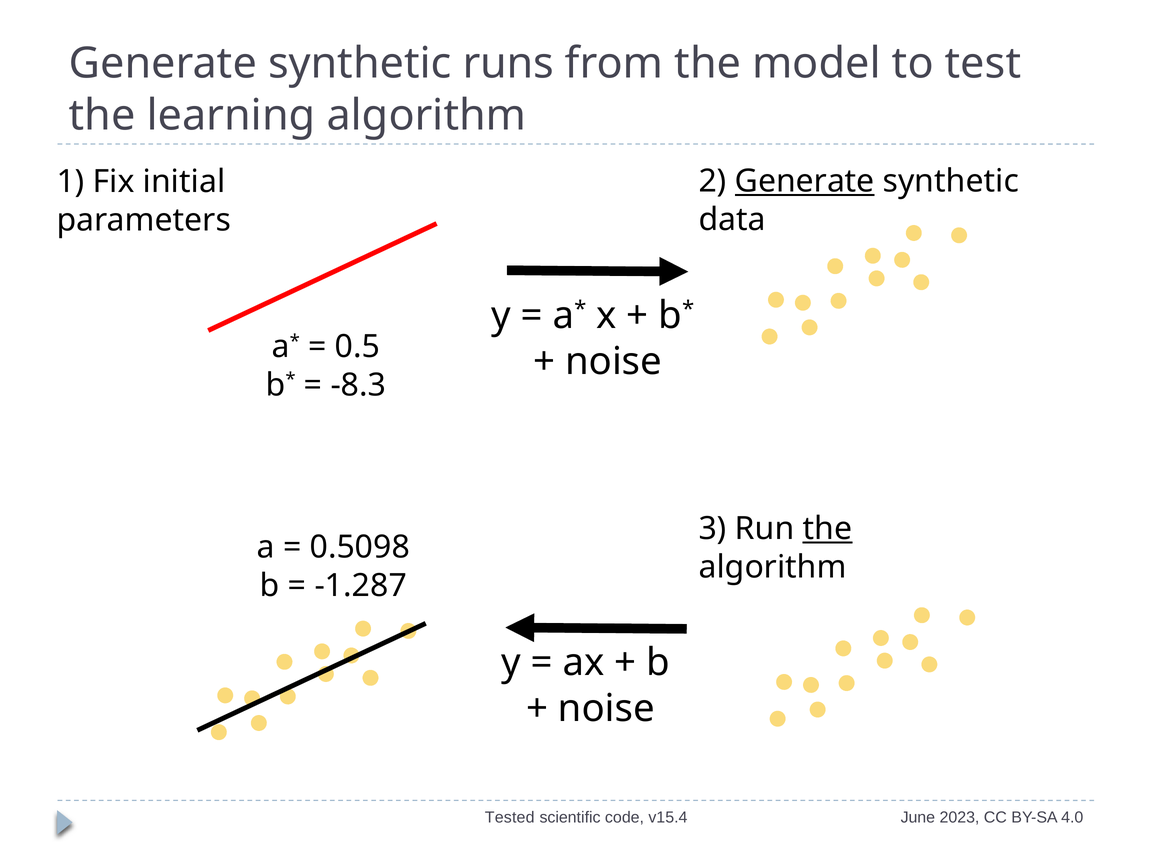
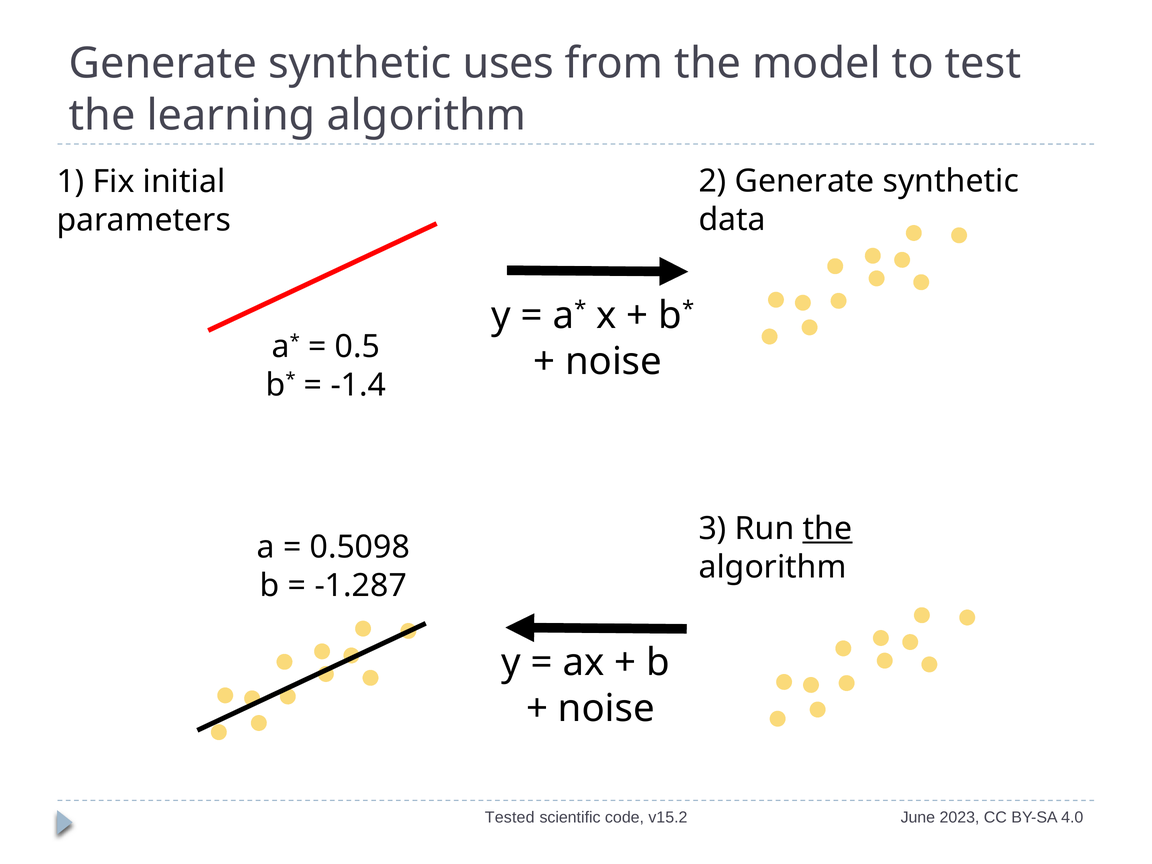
runs: runs -> uses
Generate at (805, 181) underline: present -> none
-8.3: -8.3 -> -1.4
v15.4: v15.4 -> v15.2
